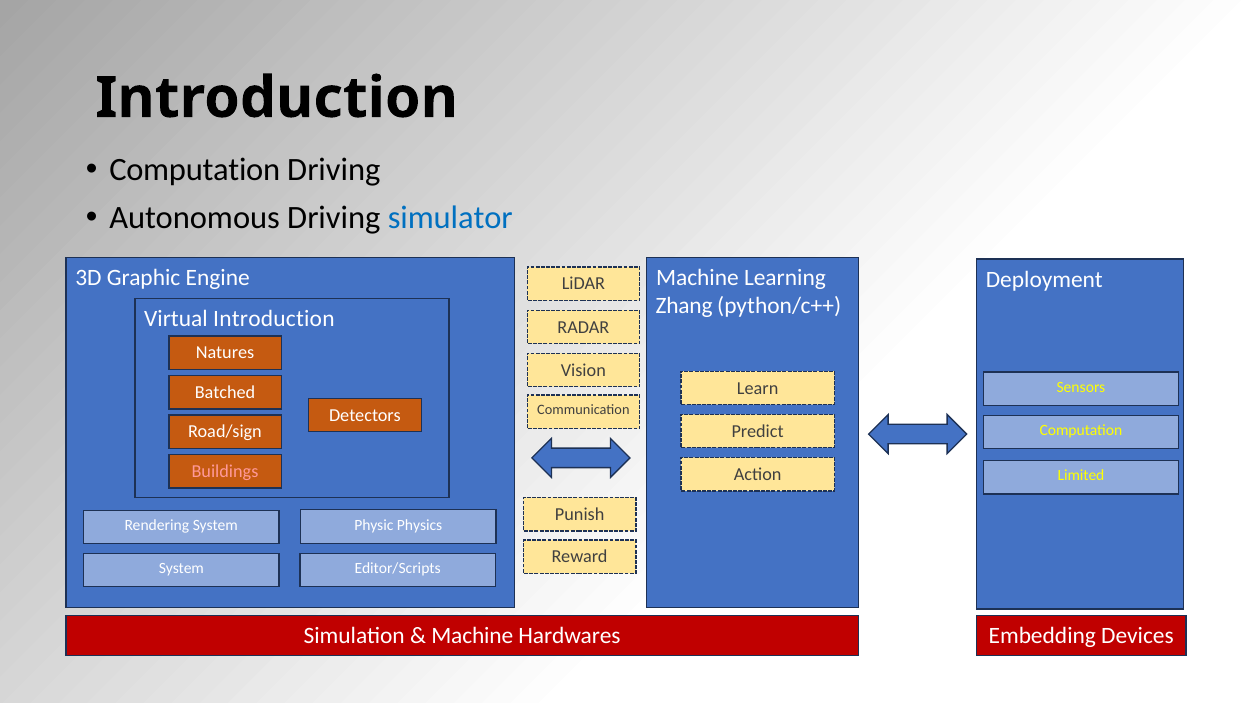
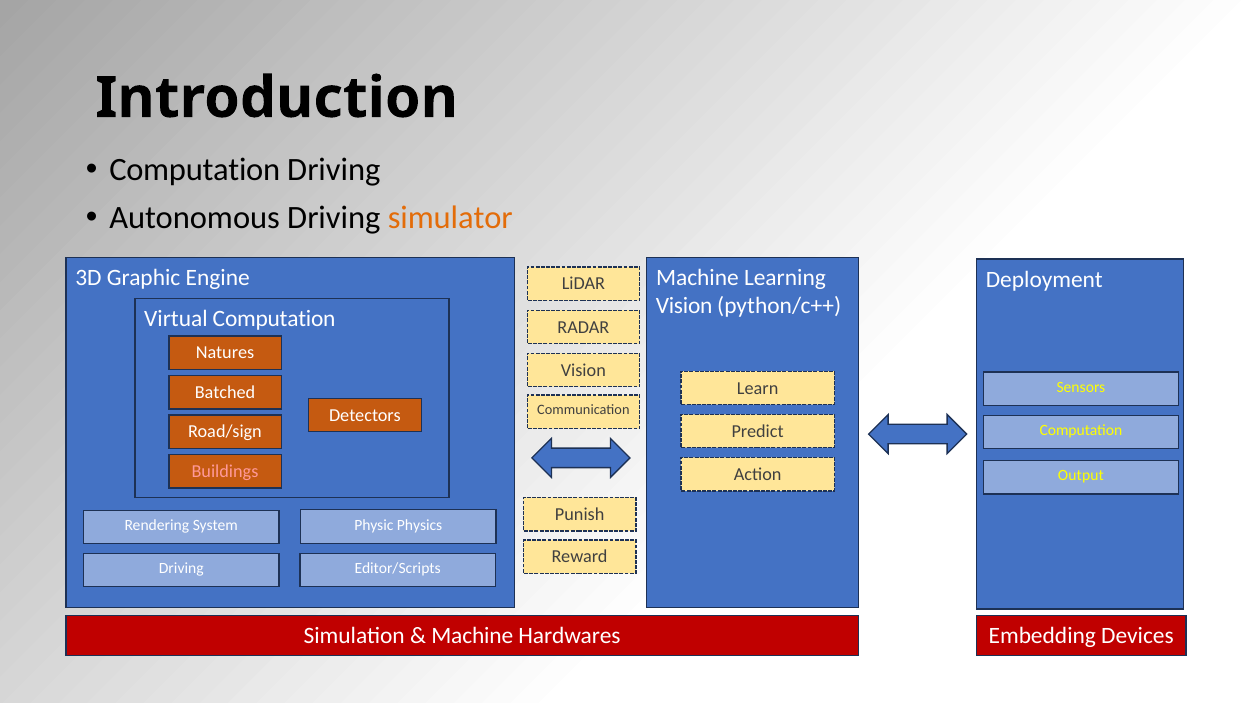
simulator colour: blue -> orange
Zhang at (684, 306): Zhang -> Vision
Virtual Introduction: Introduction -> Computation
Limited: Limited -> Output
System at (181, 568): System -> Driving
